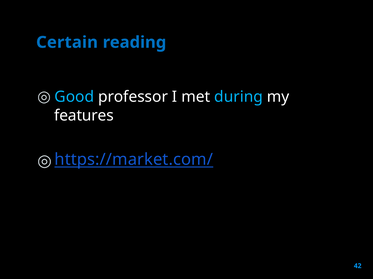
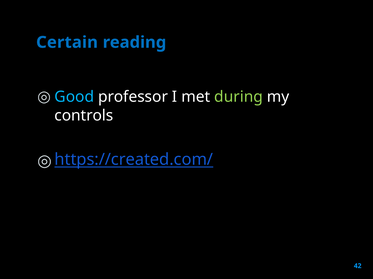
during colour: light blue -> light green
features: features -> controls
https://market.com/: https://market.com/ -> https://created.com/
